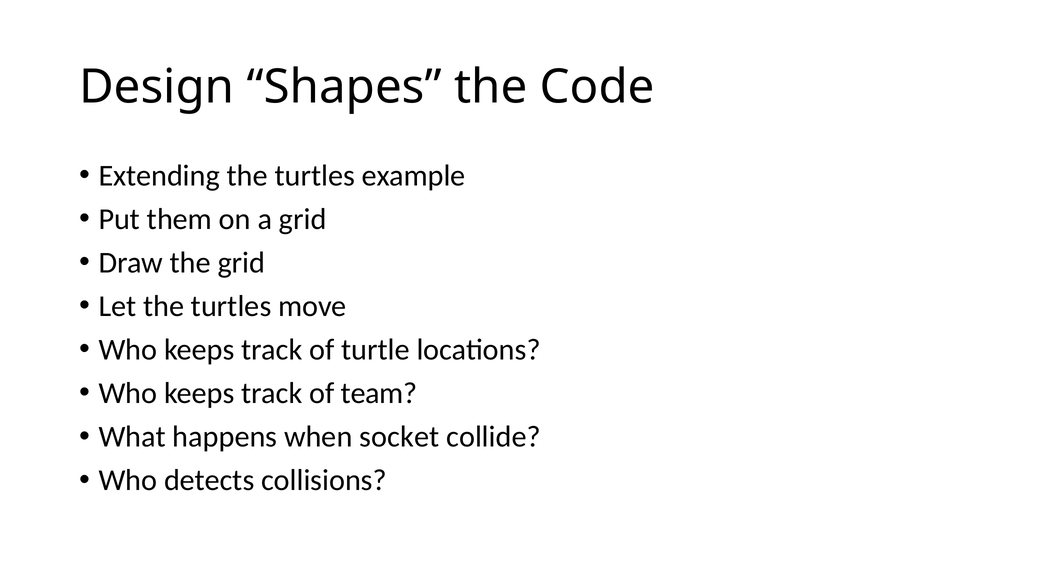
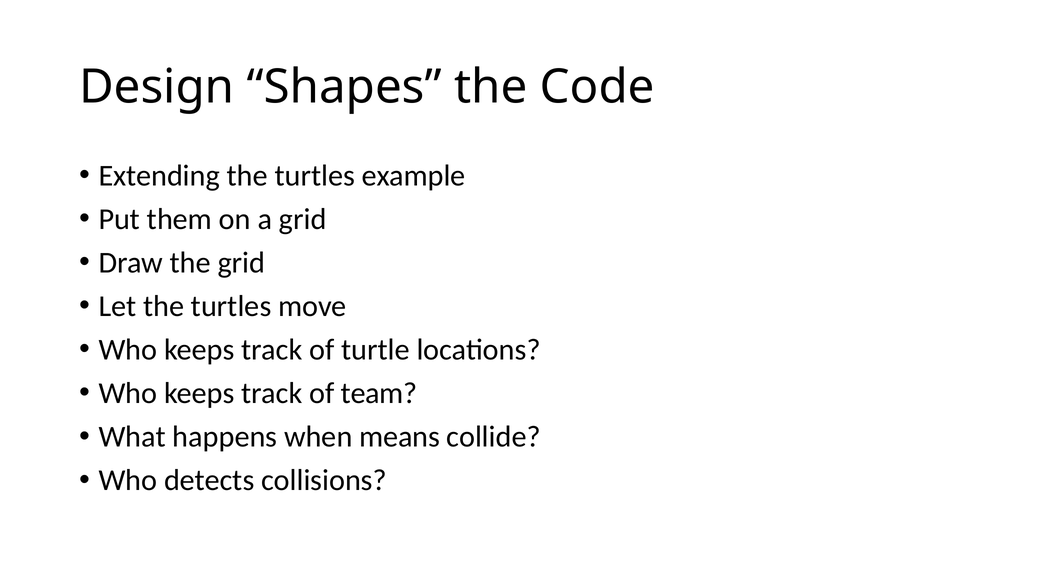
socket: socket -> means
